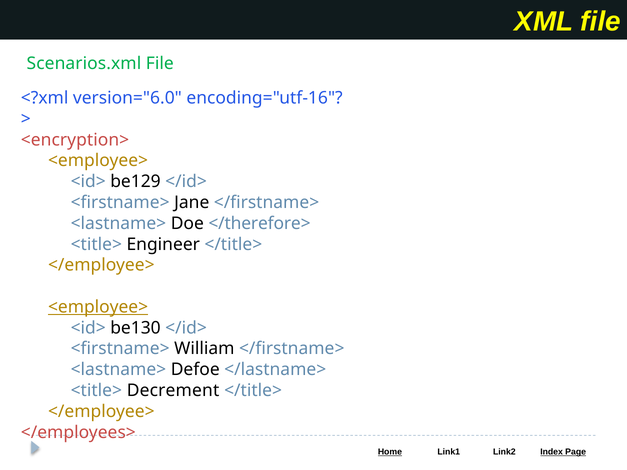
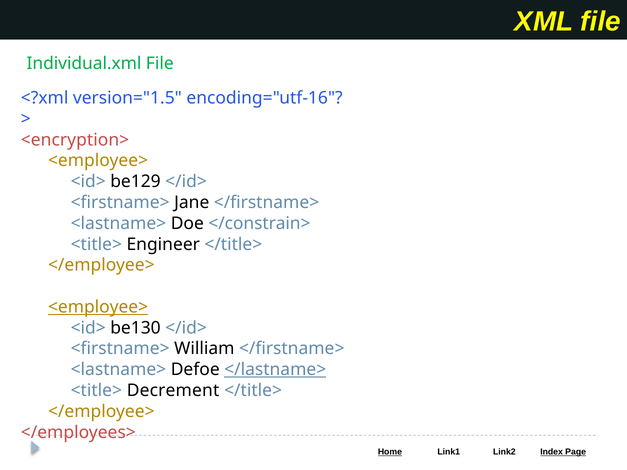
Scenarios.xml: Scenarios.xml -> Individual.xml
version="6.0: version="6.0 -> version="1.5
</therefore>: </therefore> -> </constrain>
</lastname> underline: none -> present
